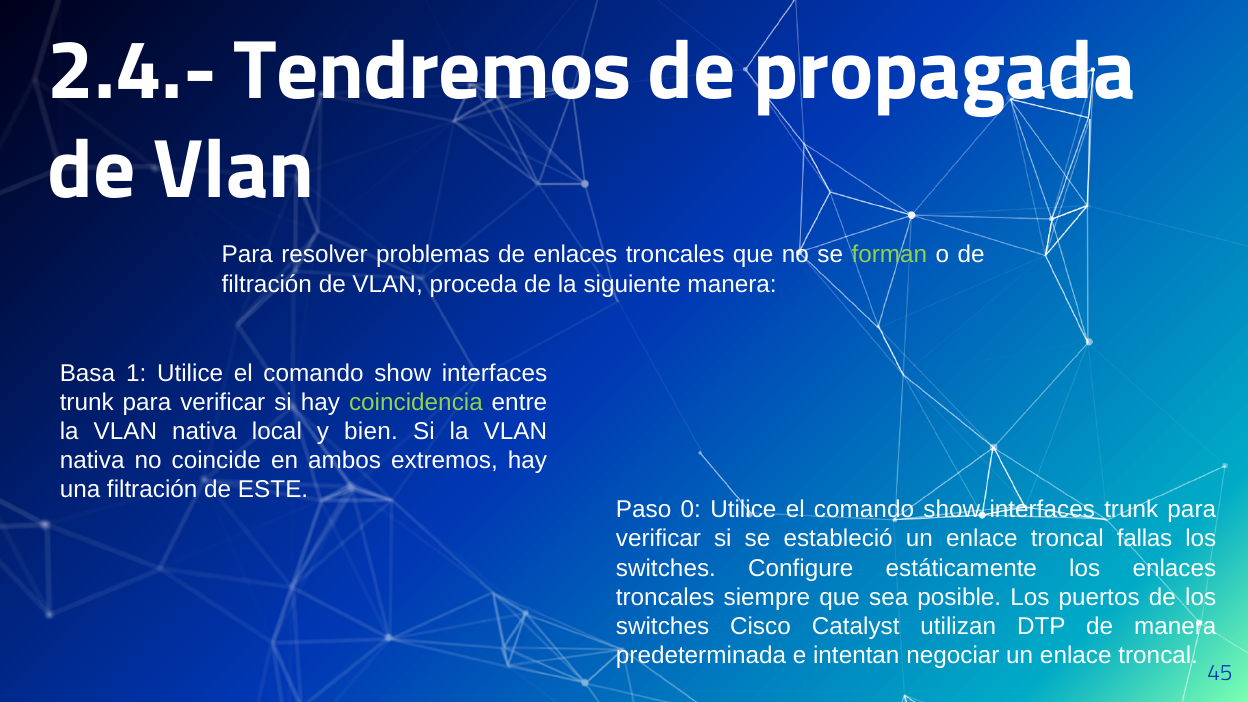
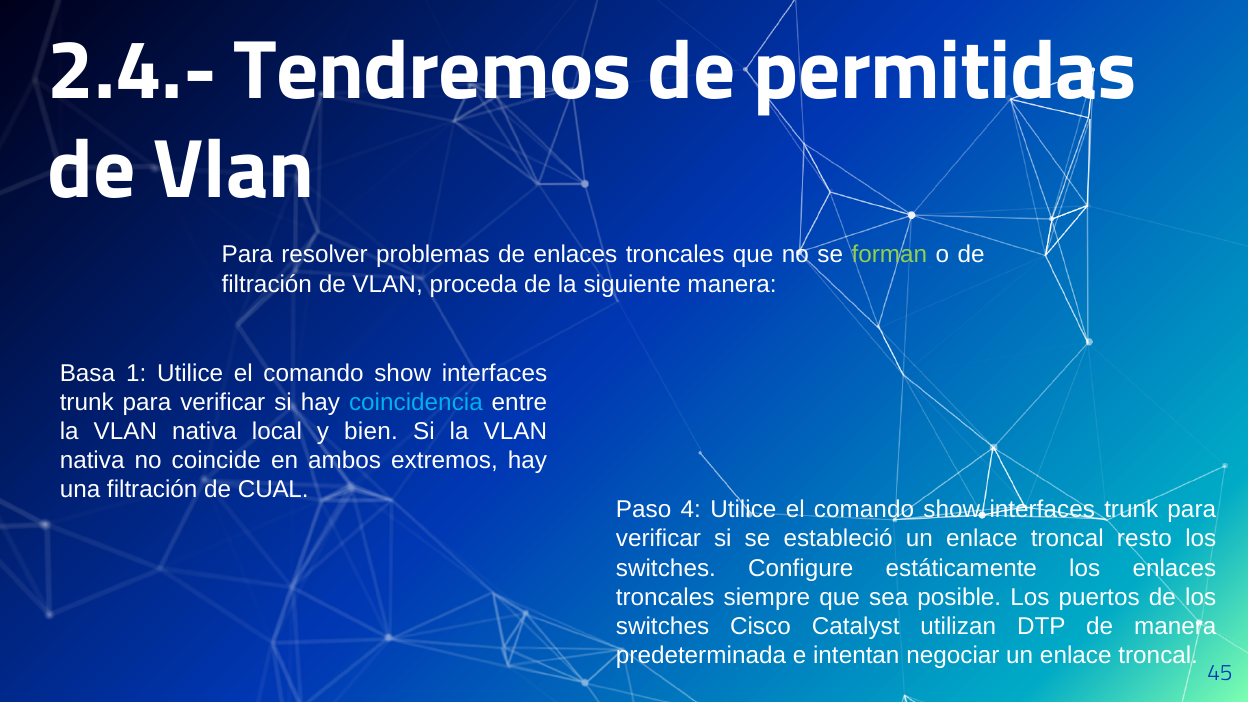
propagada: propagada -> permitidas
coincidencia colour: light green -> light blue
ESTE: ESTE -> CUAL
0: 0 -> 4
fallas: fallas -> resto
